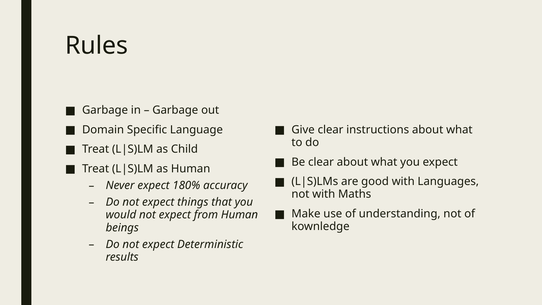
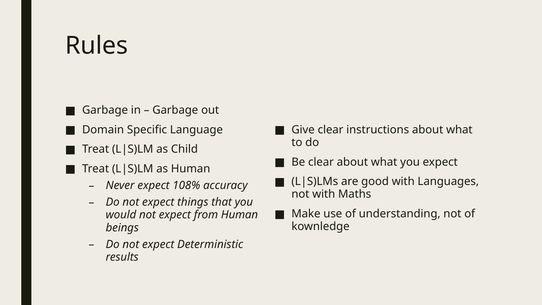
180%: 180% -> 108%
